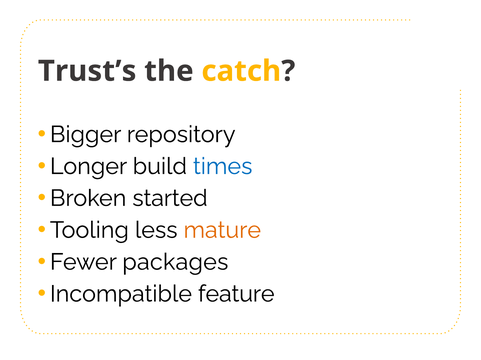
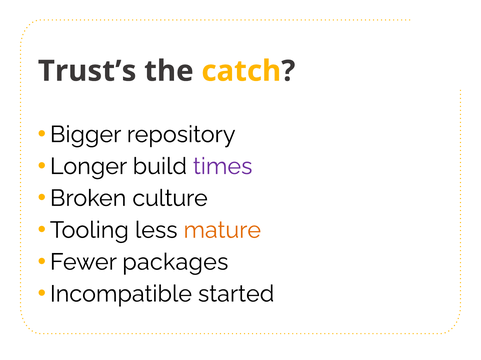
times colour: blue -> purple
started: started -> culture
feature: feature -> started
